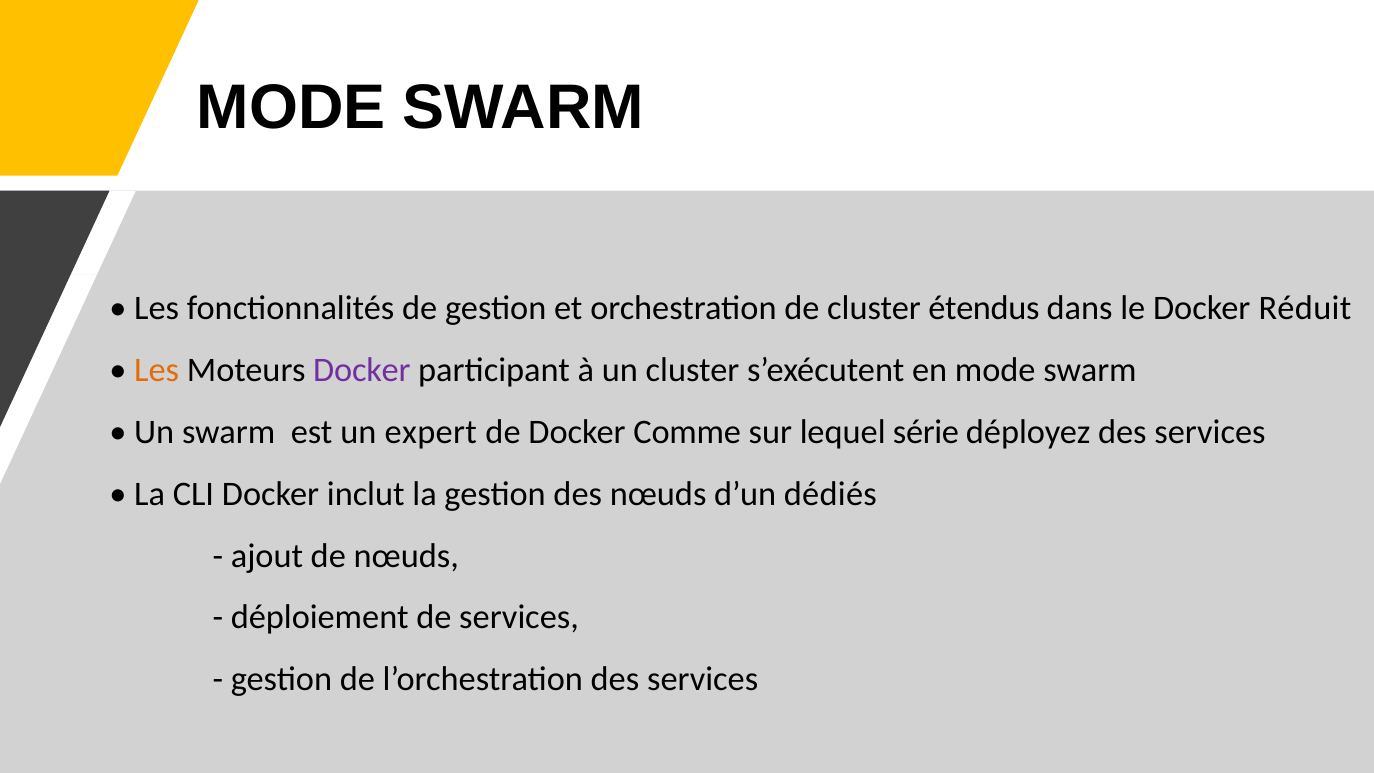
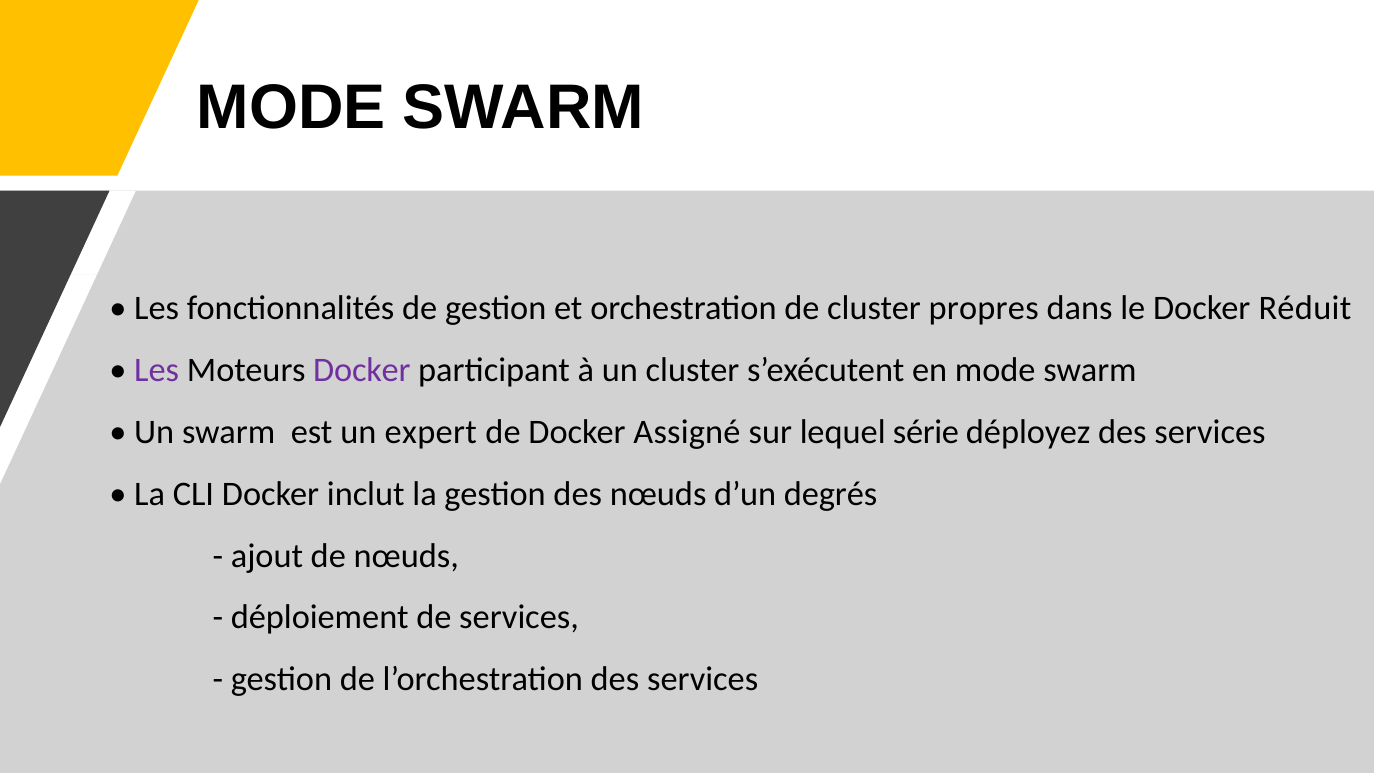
étendus: étendus -> propres
Les at (157, 370) colour: orange -> purple
Comme: Comme -> Assigné
dédiés: dédiés -> degrés
